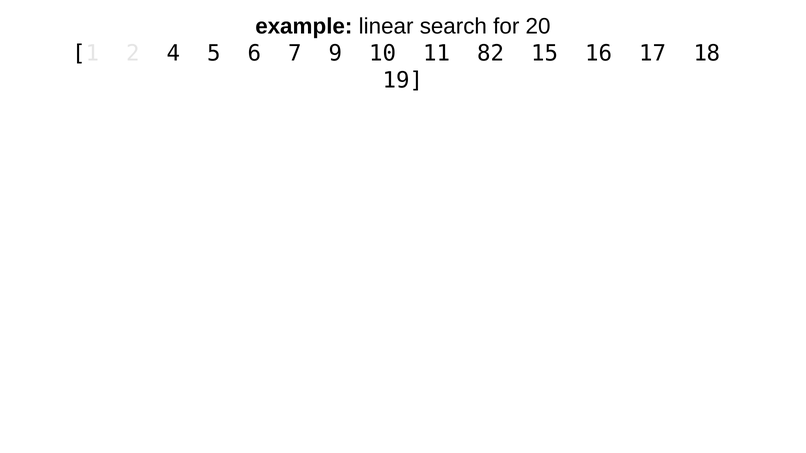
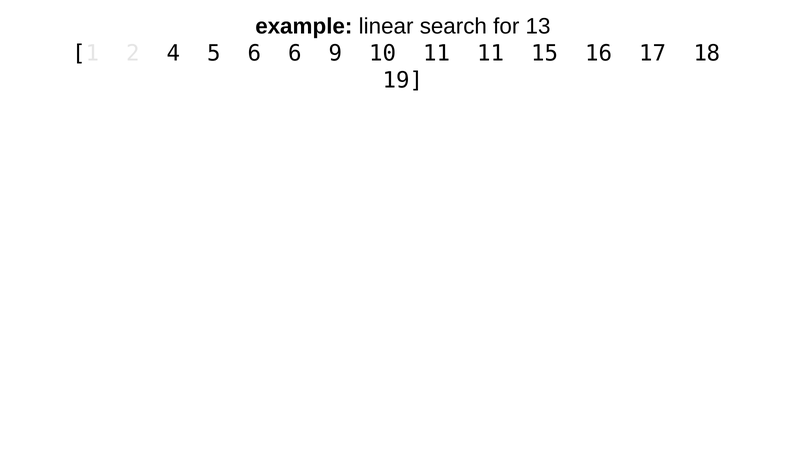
20: 20 -> 13
6 7: 7 -> 6
11 82: 82 -> 11
